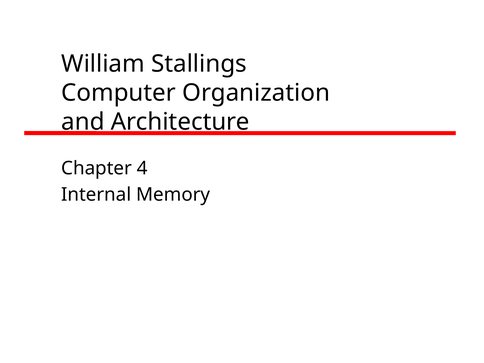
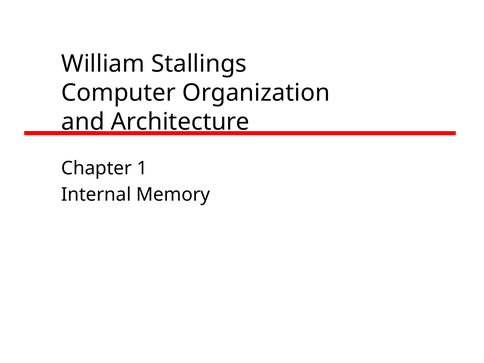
4: 4 -> 1
